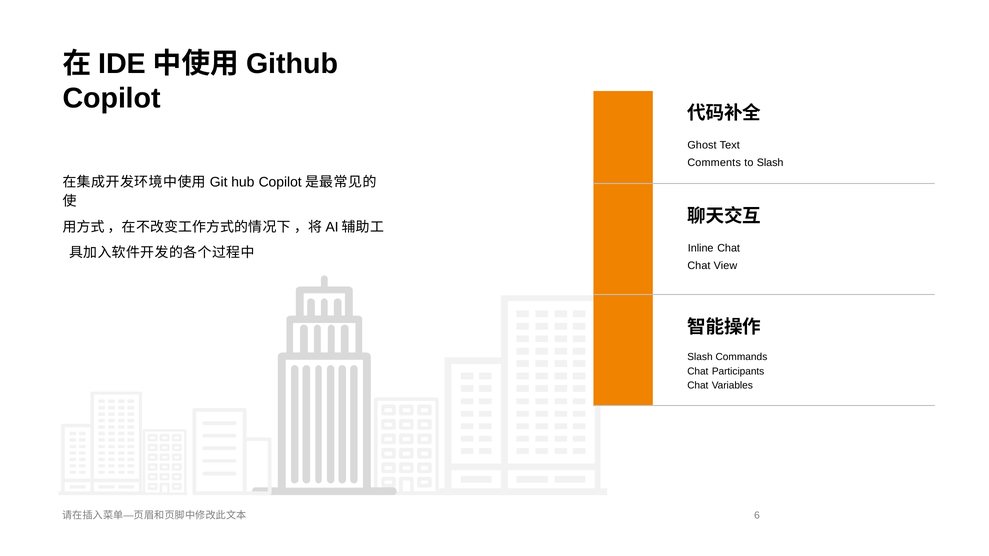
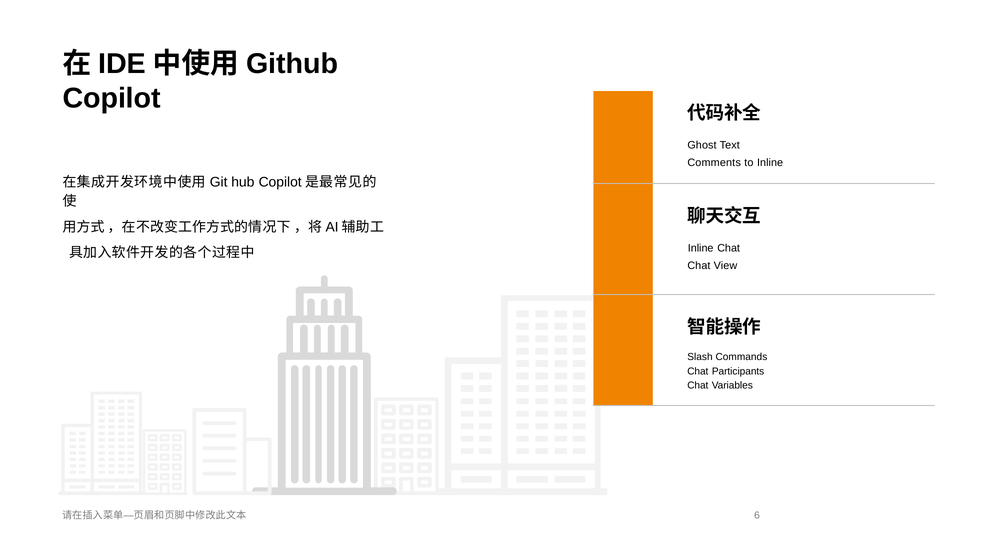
to Slash: Slash -> Inline
